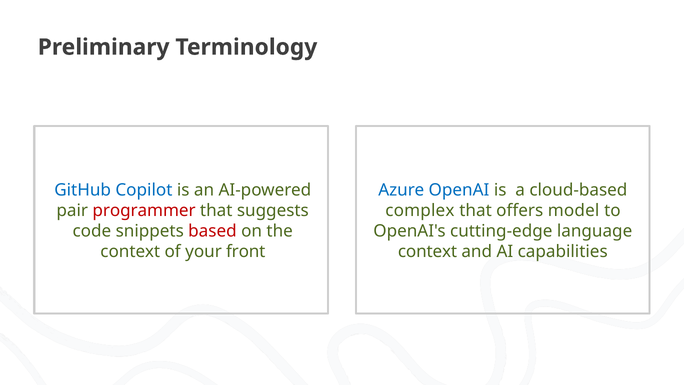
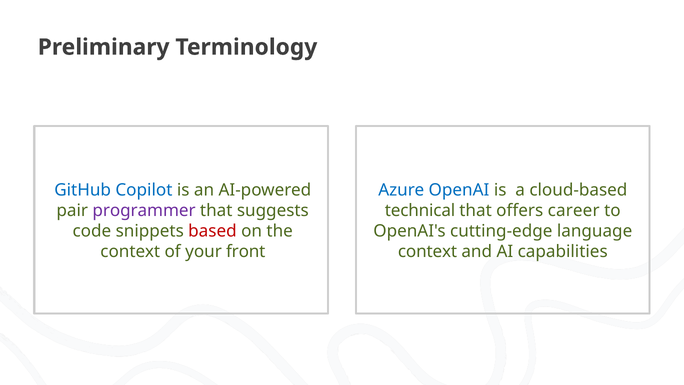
programmer colour: red -> purple
complex: complex -> technical
model: model -> career
